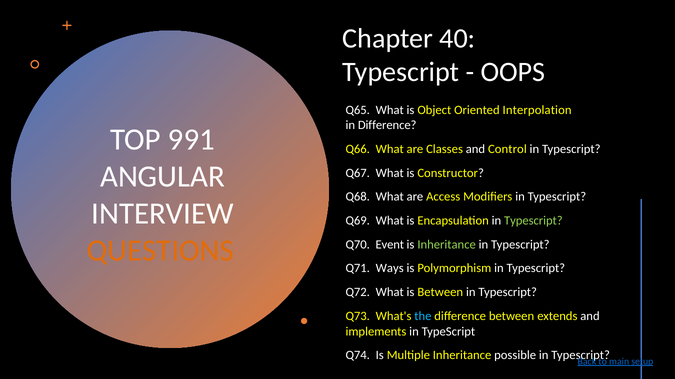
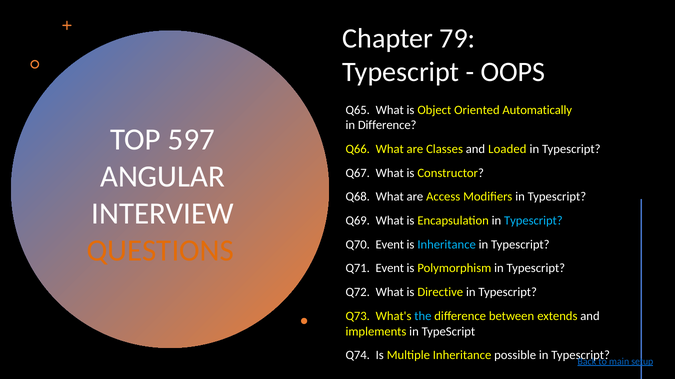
40: 40 -> 79
Interpolation: Interpolation -> Automatically
991: 991 -> 597
Control: Control -> Loaded
Typescript at (533, 221) colour: light green -> light blue
Inheritance at (447, 245) colour: light green -> light blue
Q71 Ways: Ways -> Event
is Between: Between -> Directive
